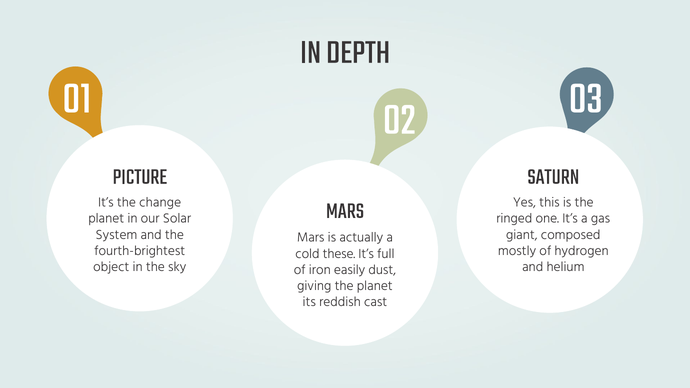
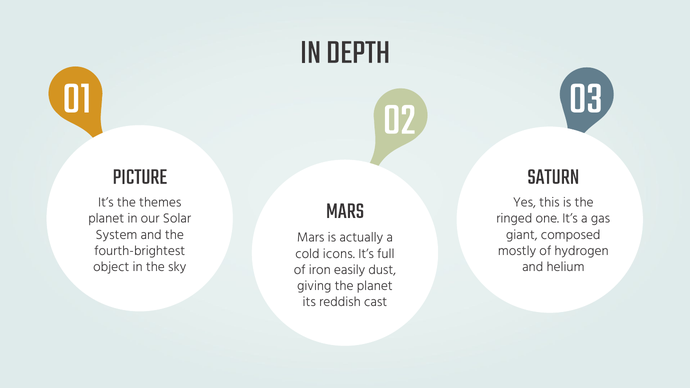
change: change -> themes
these: these -> icons
